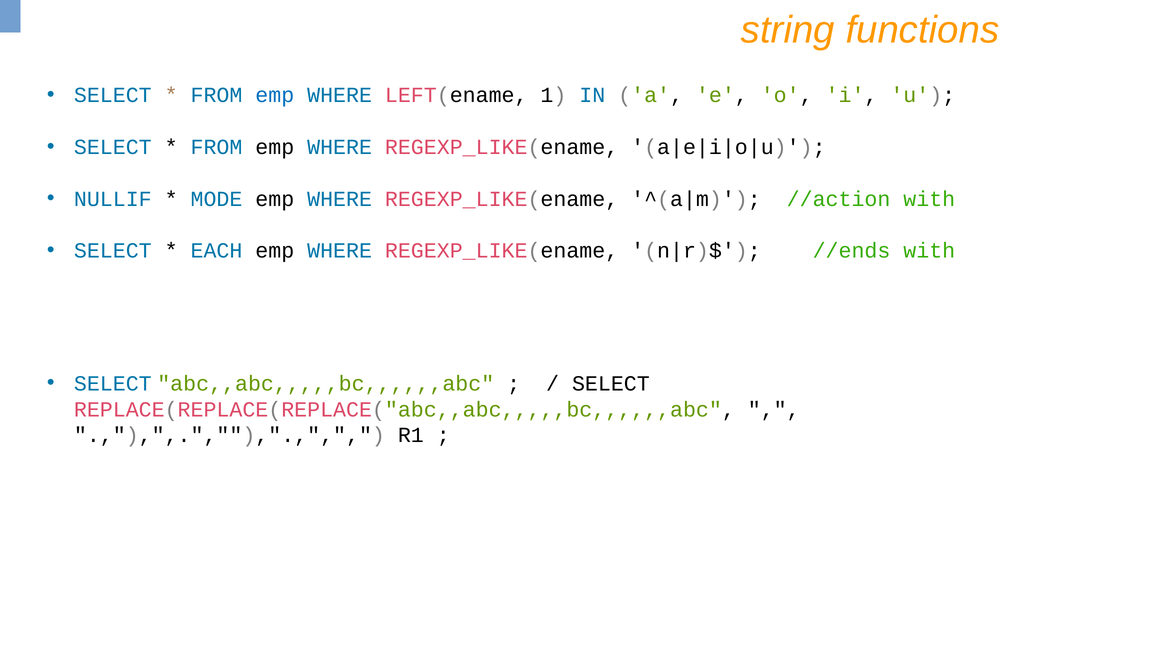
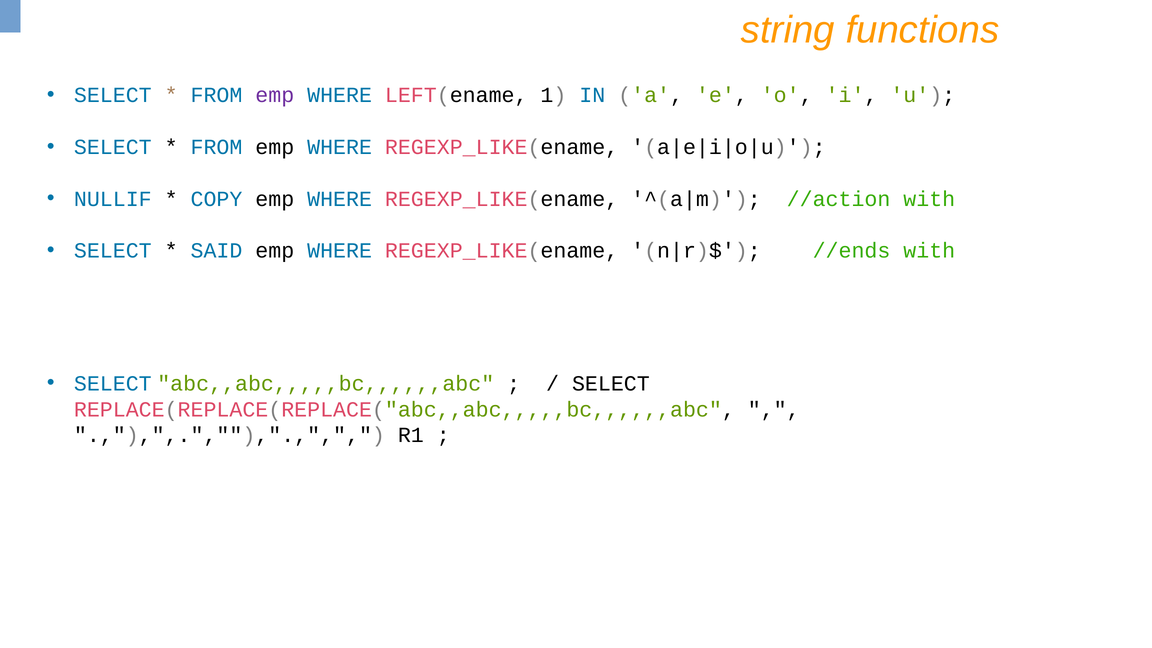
emp at (275, 95) colour: blue -> purple
MODE: MODE -> COPY
EACH: EACH -> SAID
